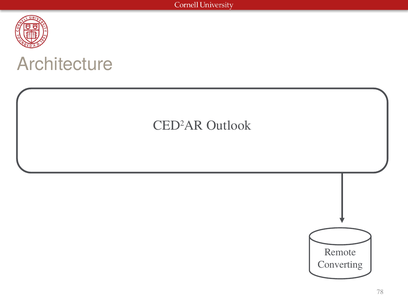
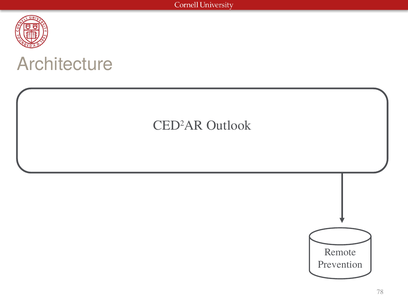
Converting: Converting -> Prevention
